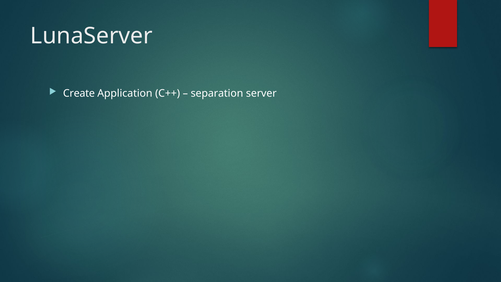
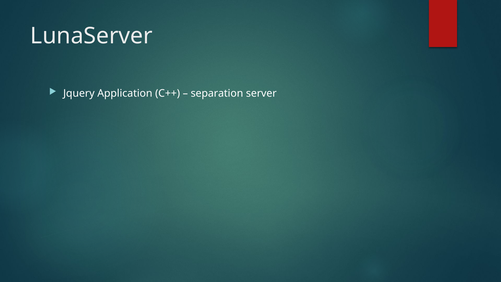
Create: Create -> Jquery
